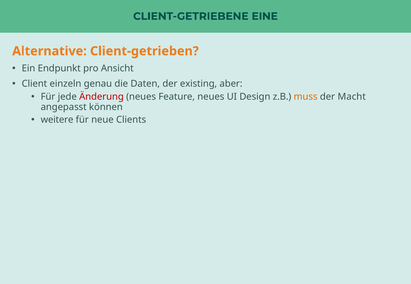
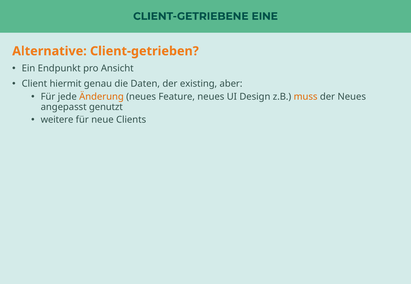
einzeln: einzeln -> hiermit
Änderung colour: red -> orange
der Macht: Macht -> Neues
können: können -> genutzt
